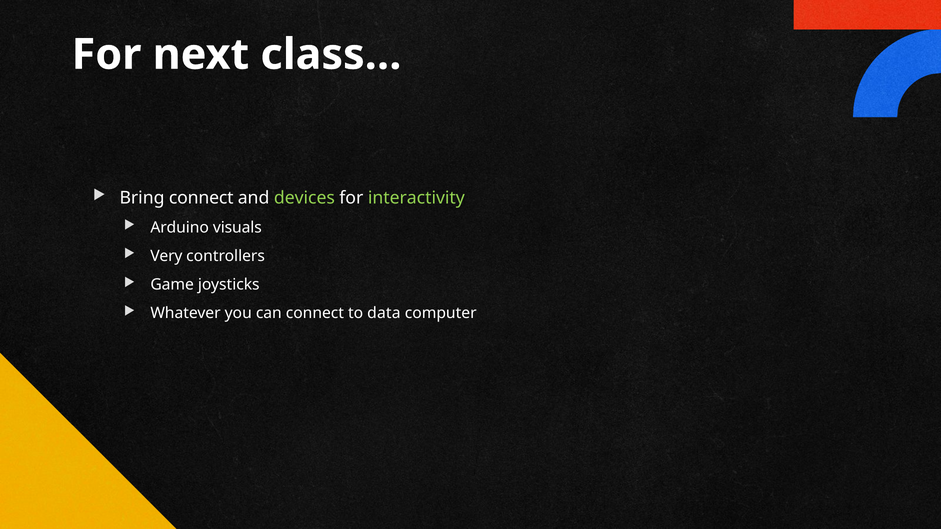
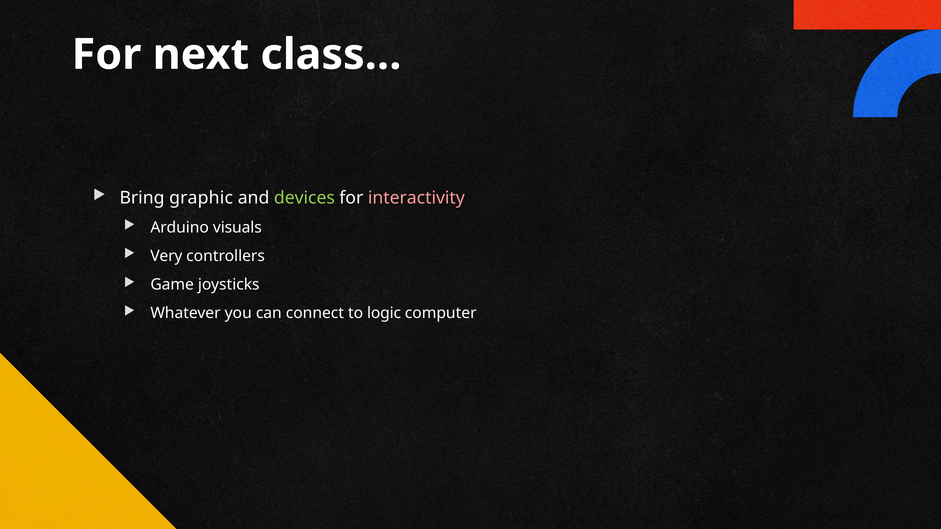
Bring connect: connect -> graphic
interactivity colour: light green -> pink
data: data -> logic
